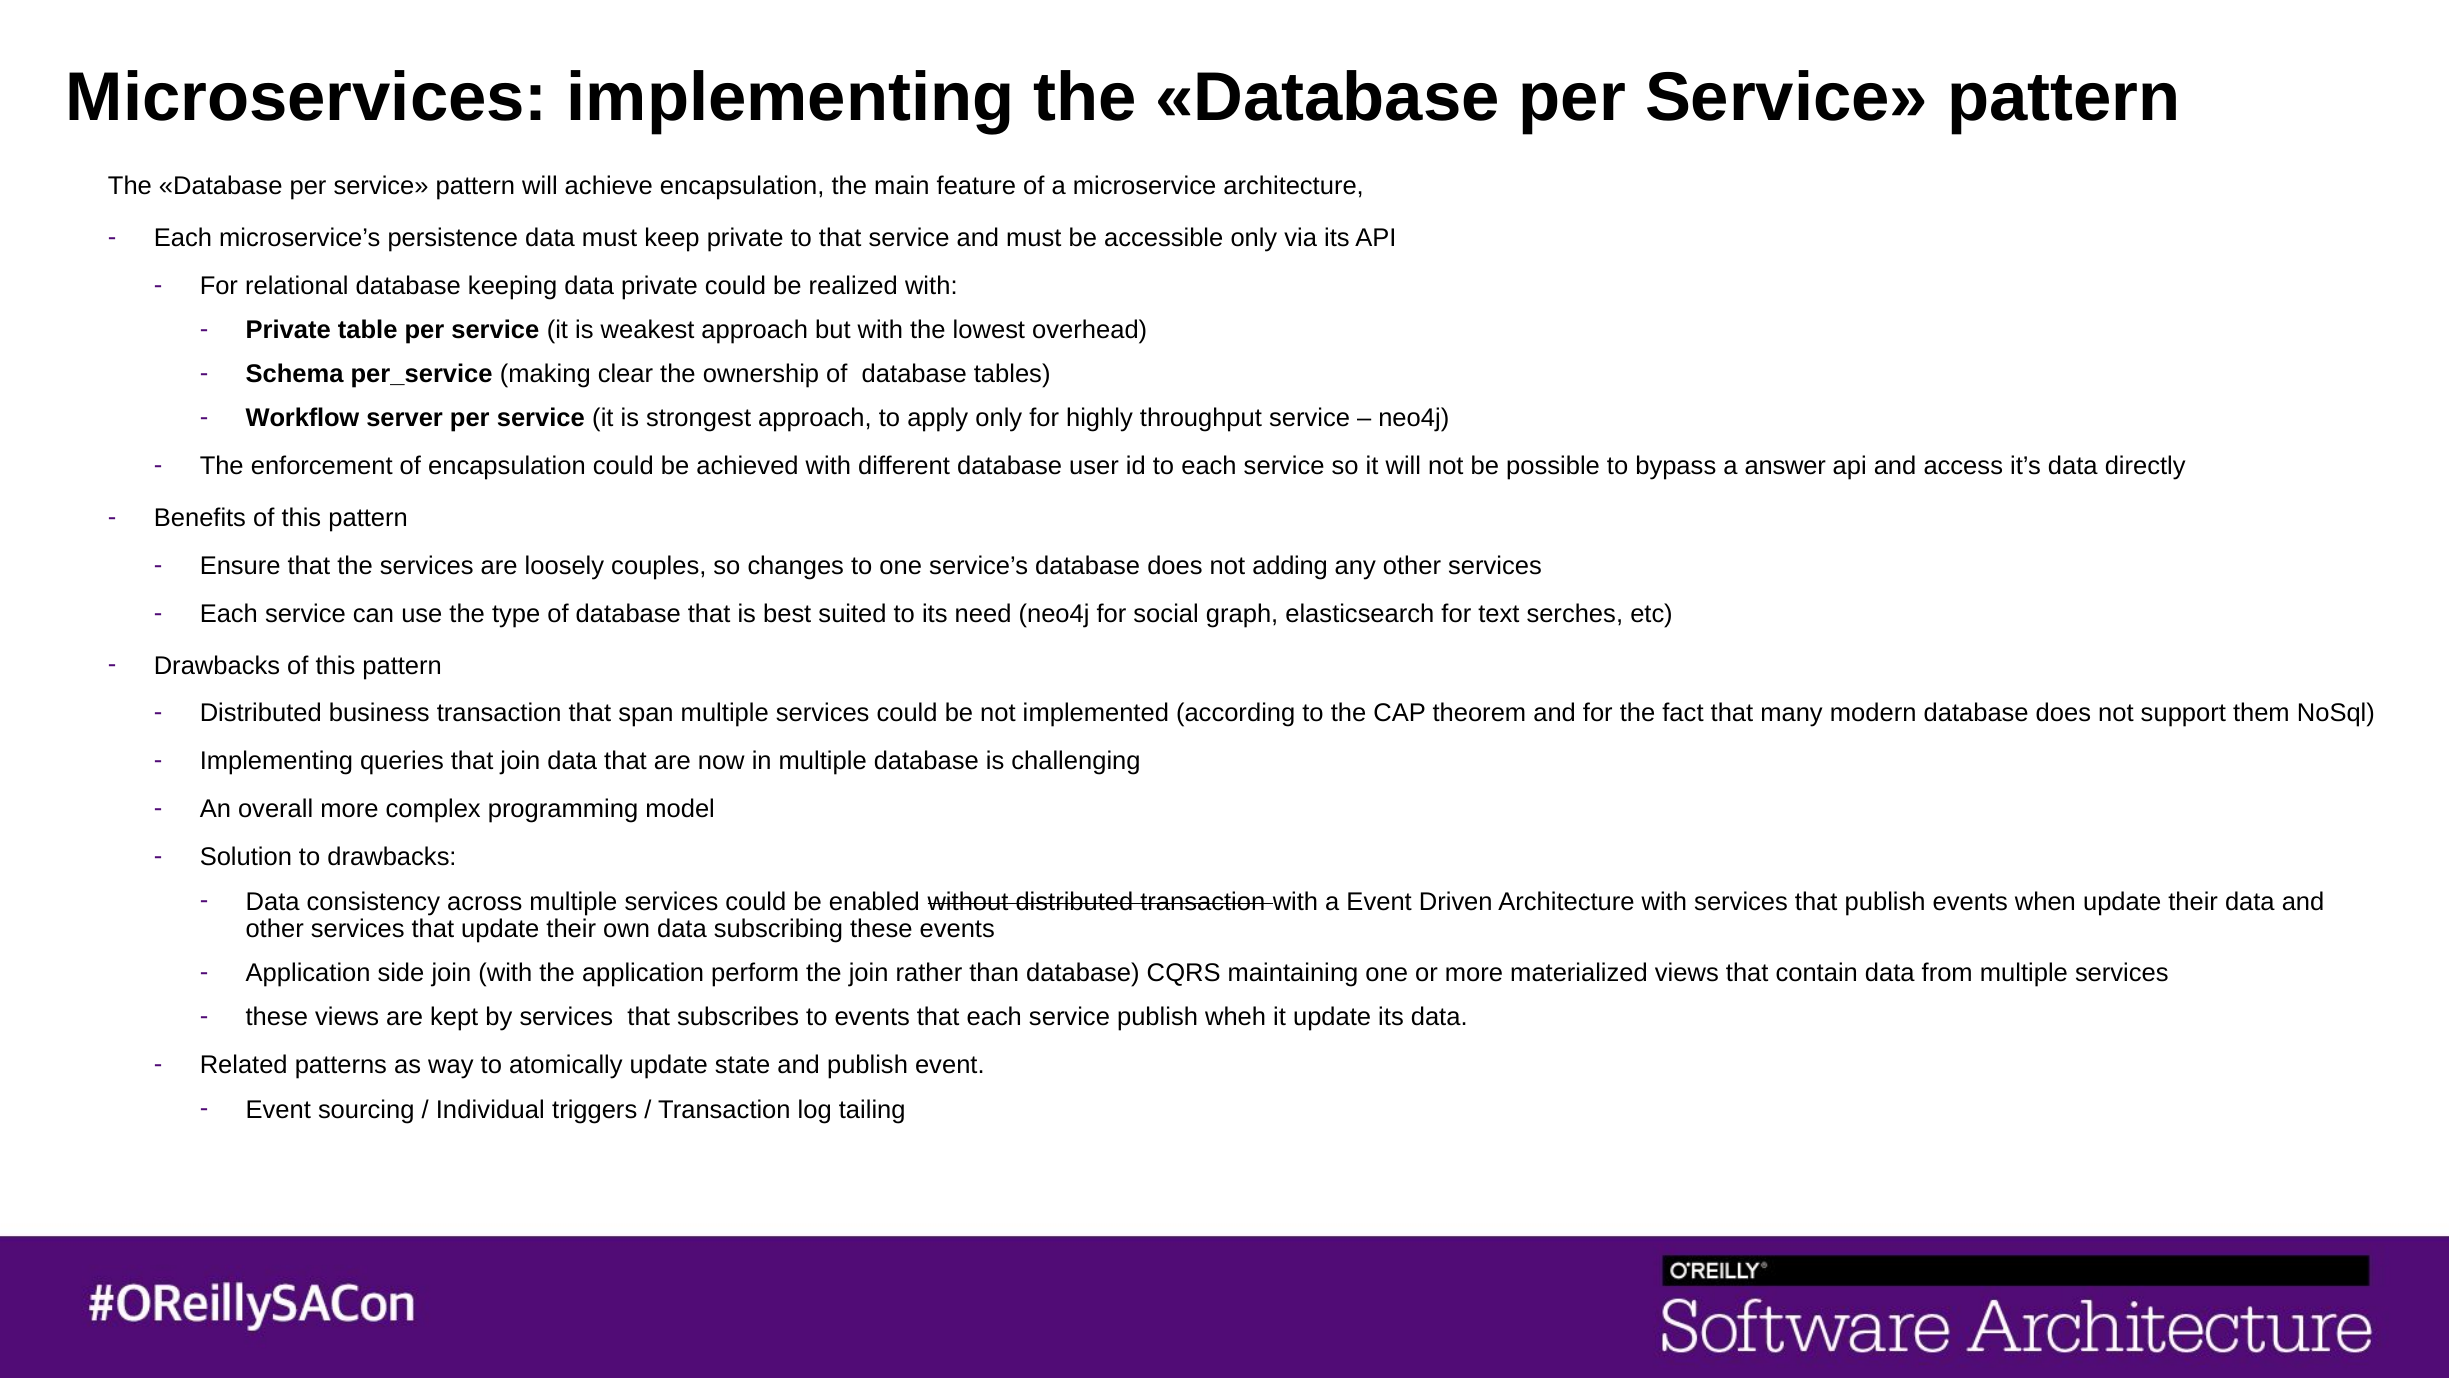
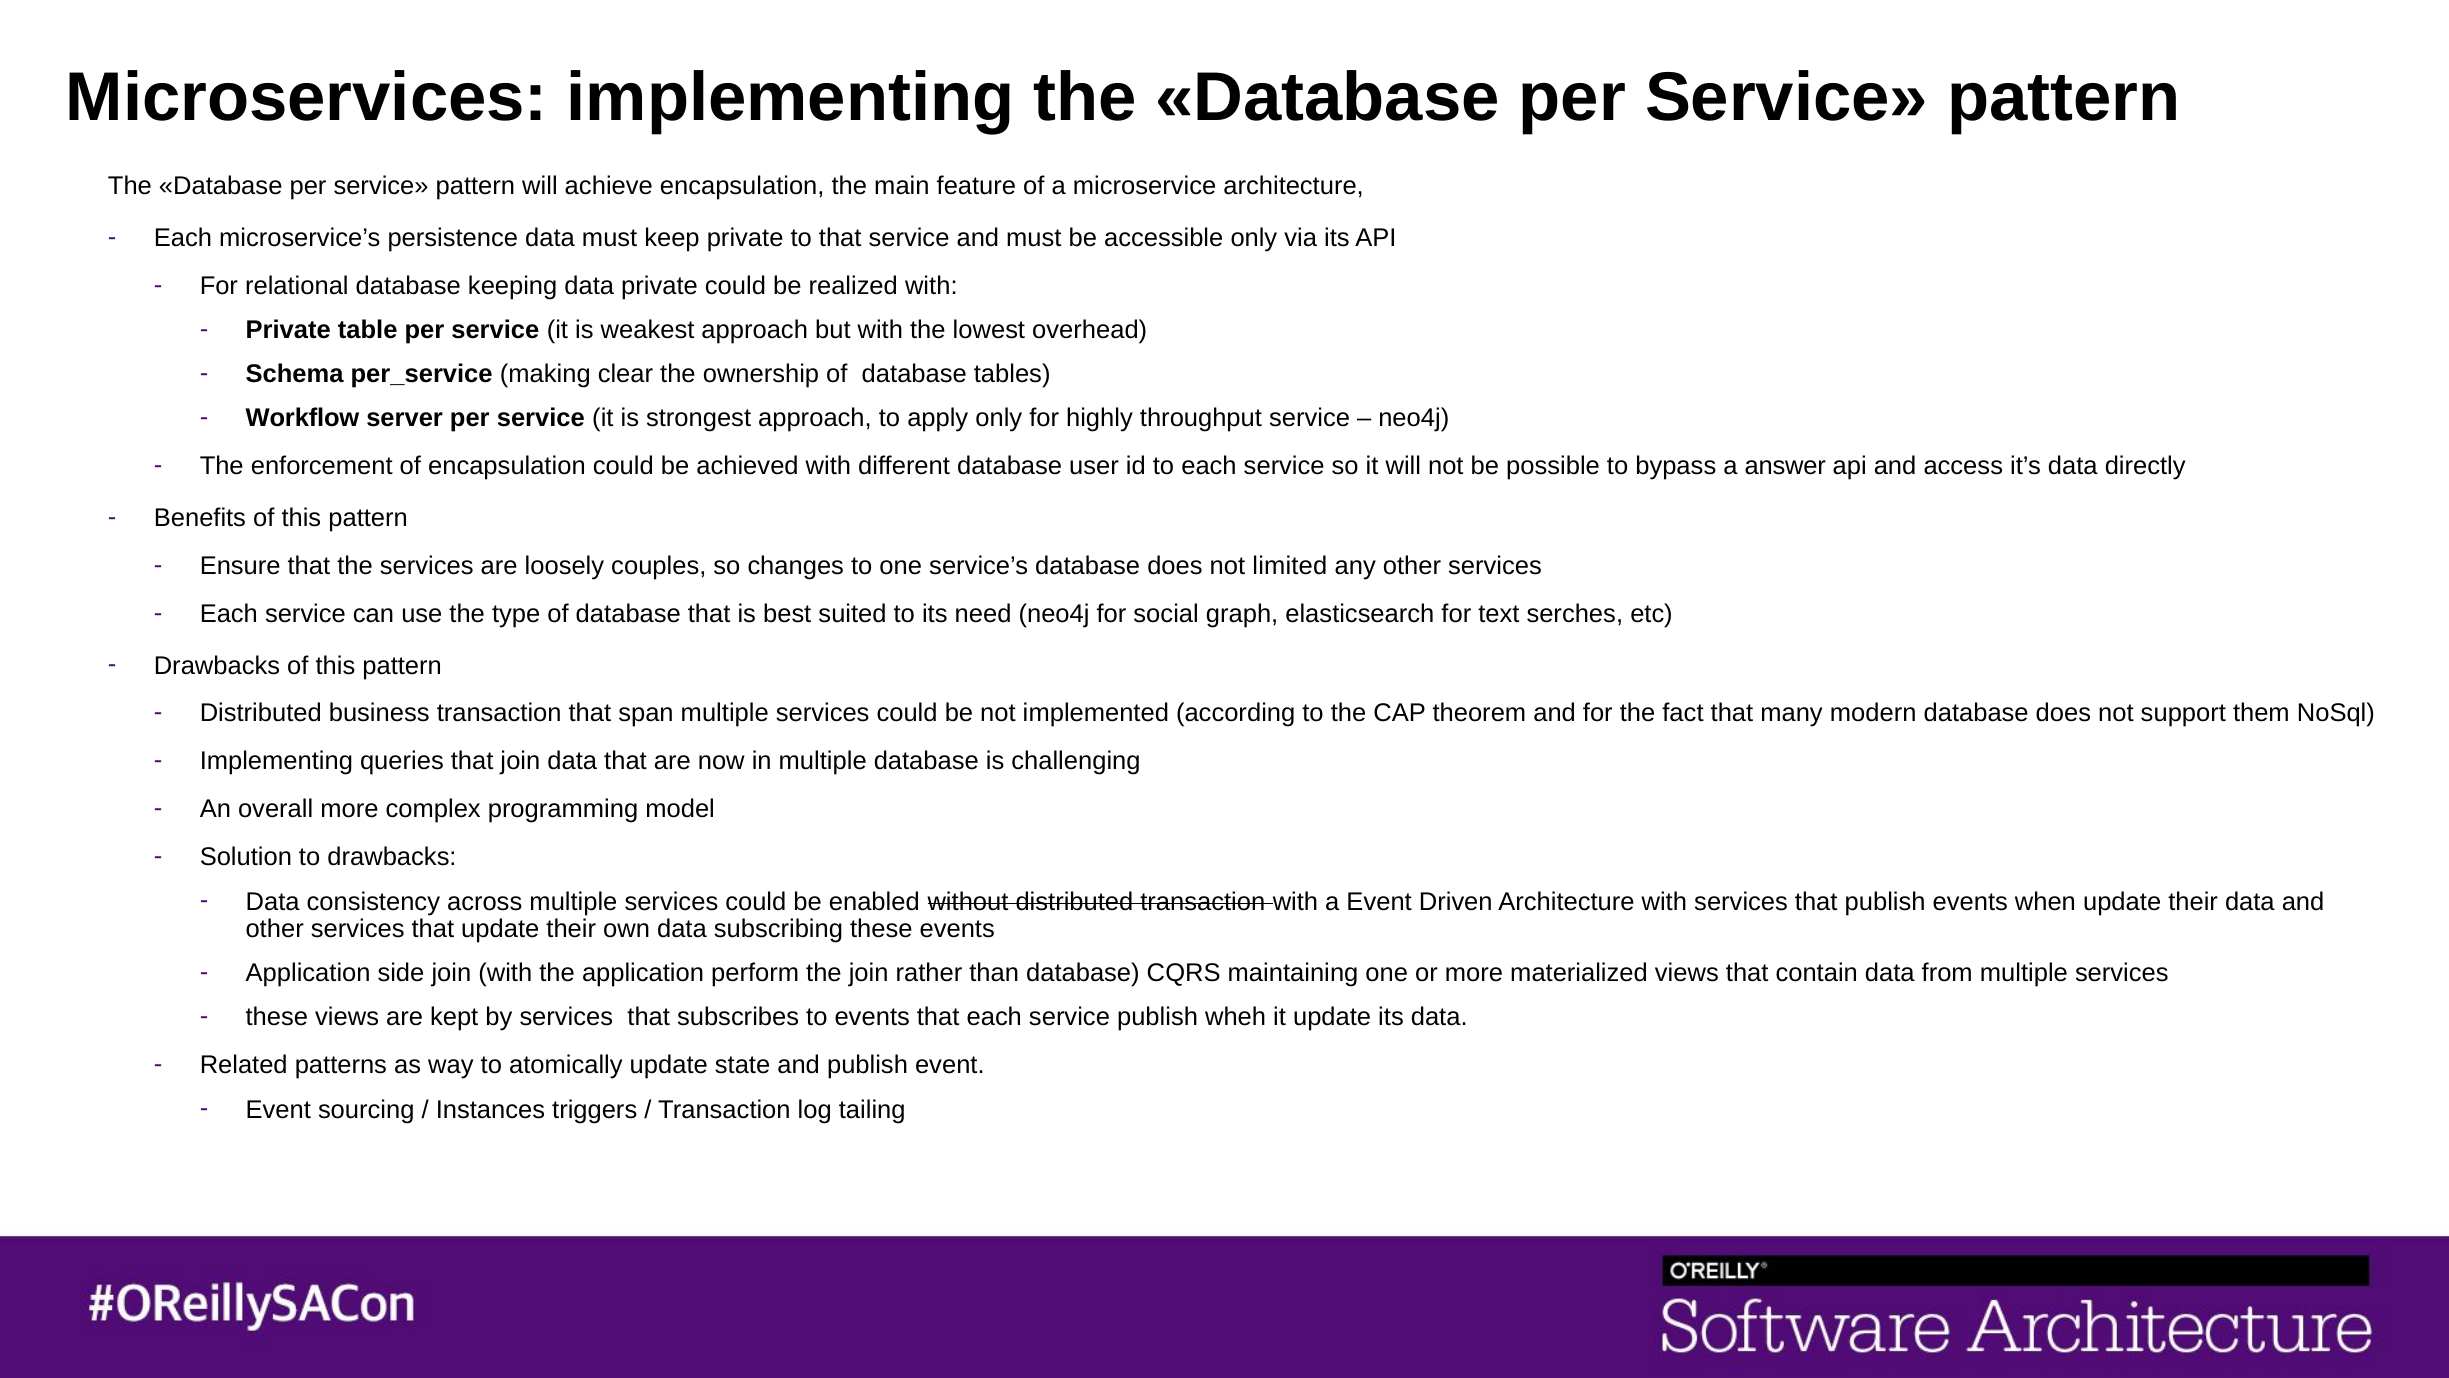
adding: adding -> limited
Individual: Individual -> Instances
